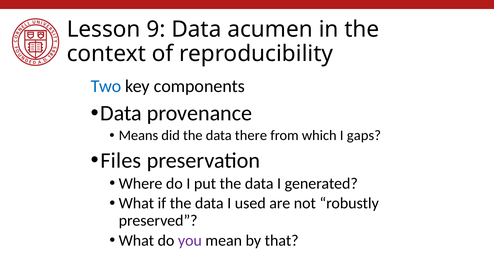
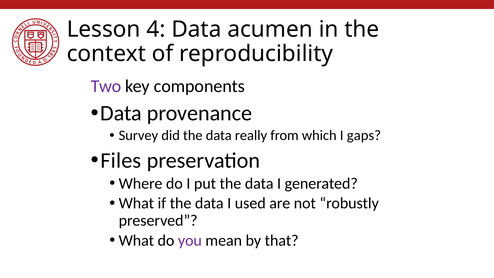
9: 9 -> 4
Two colour: blue -> purple
Means: Means -> Survey
there: there -> really
